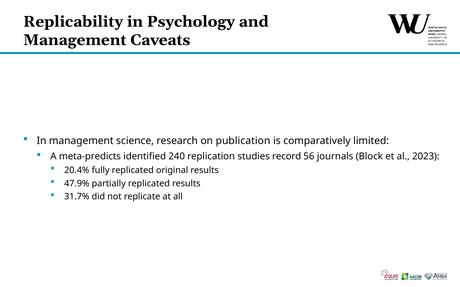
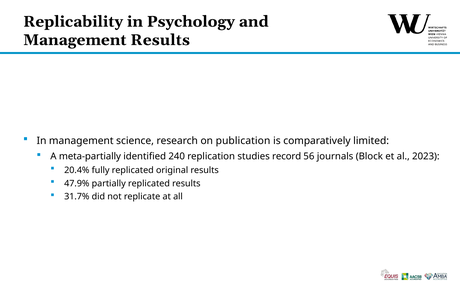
Management Caveats: Caveats -> Results
meta-predicts: meta-predicts -> meta-partially
